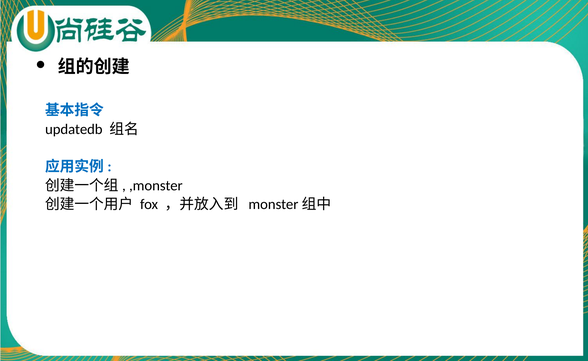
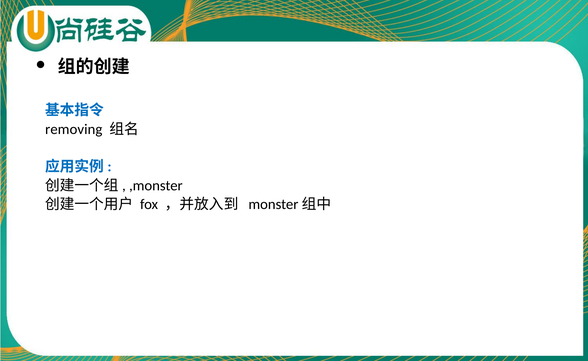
updatedb: updatedb -> removing
